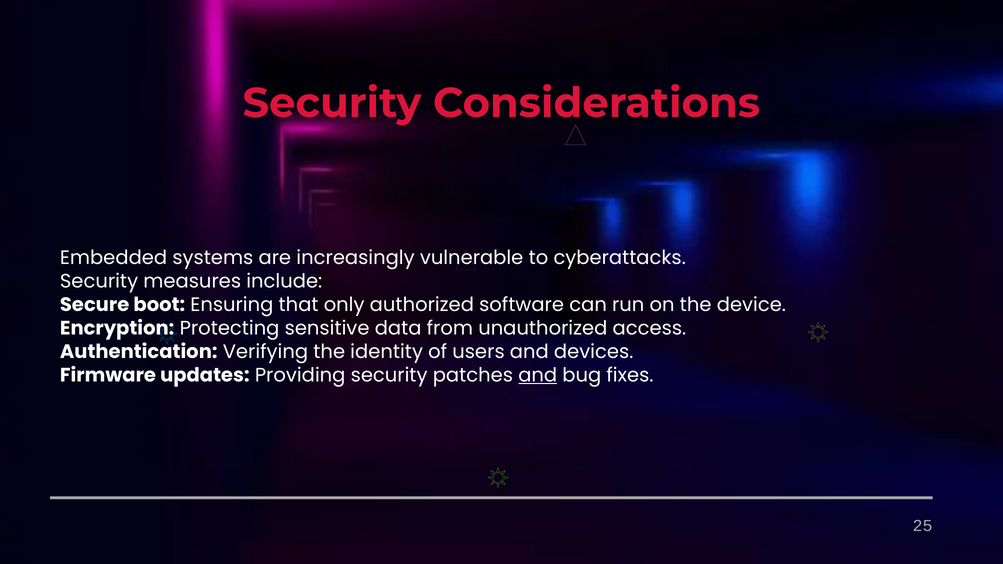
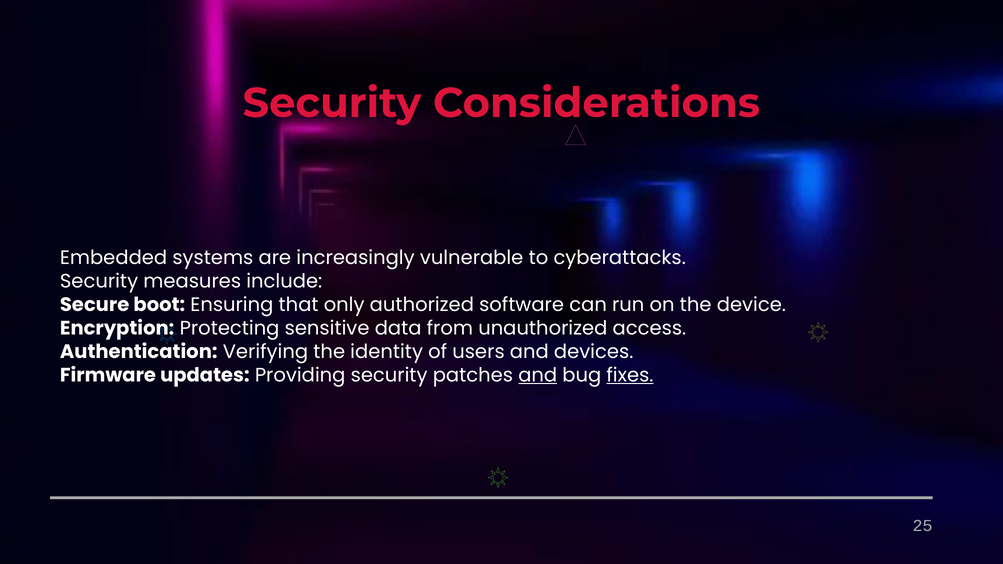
fixes underline: none -> present
